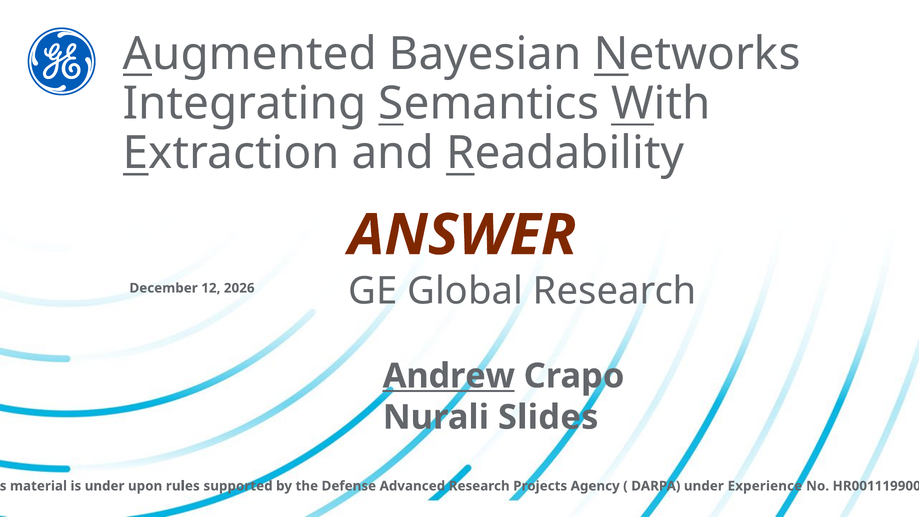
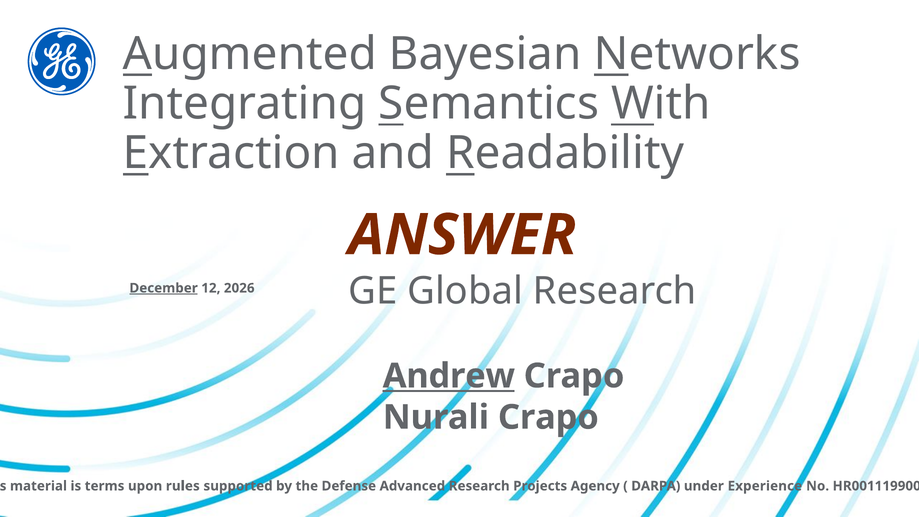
December underline: none -> present
Nurali Slides: Slides -> Crapo
is under: under -> terms
